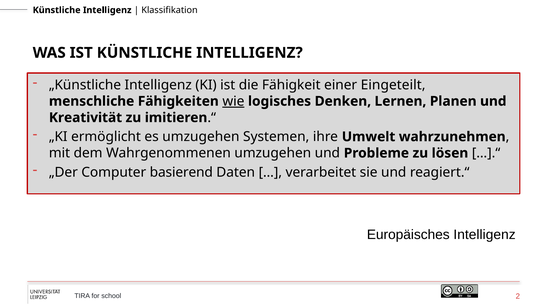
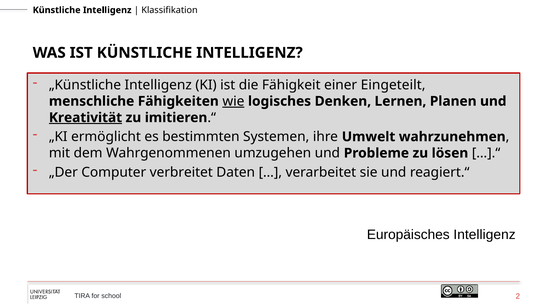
Kreativität underline: none -> present
es umzugehen: umzugehen -> bestimmten
basierend: basierend -> verbreitet
